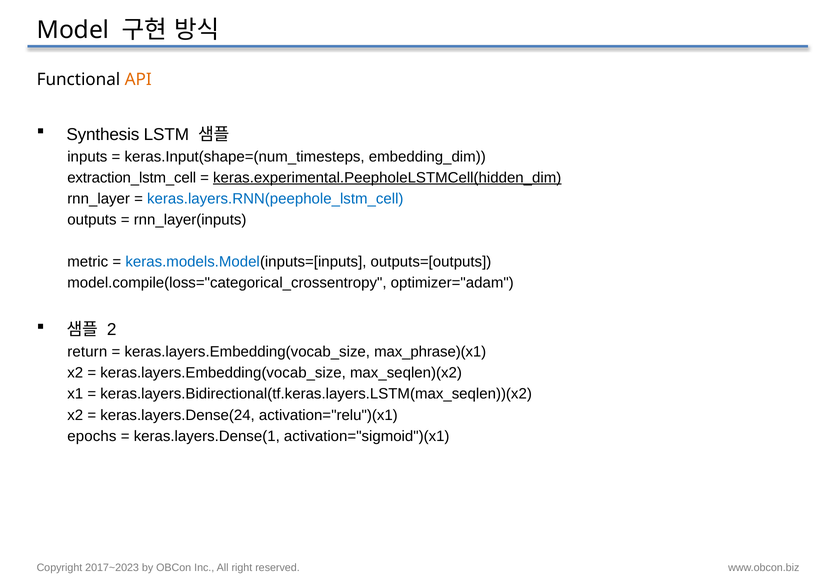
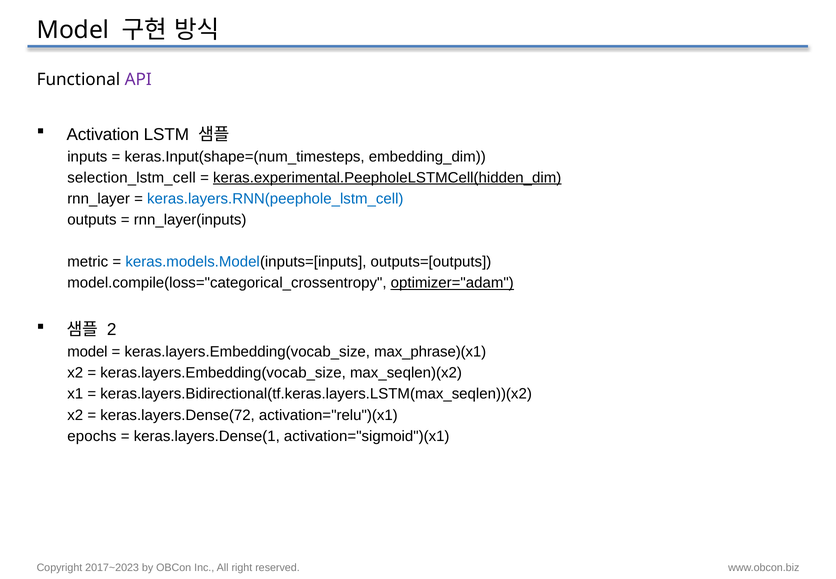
API colour: orange -> purple
Synthesis: Synthesis -> Activation
extraction_lstm_cell: extraction_lstm_cell -> selection_lstm_cell
optimizer="adam underline: none -> present
return at (87, 352): return -> model
keras.layers.Dense(24: keras.layers.Dense(24 -> keras.layers.Dense(72
